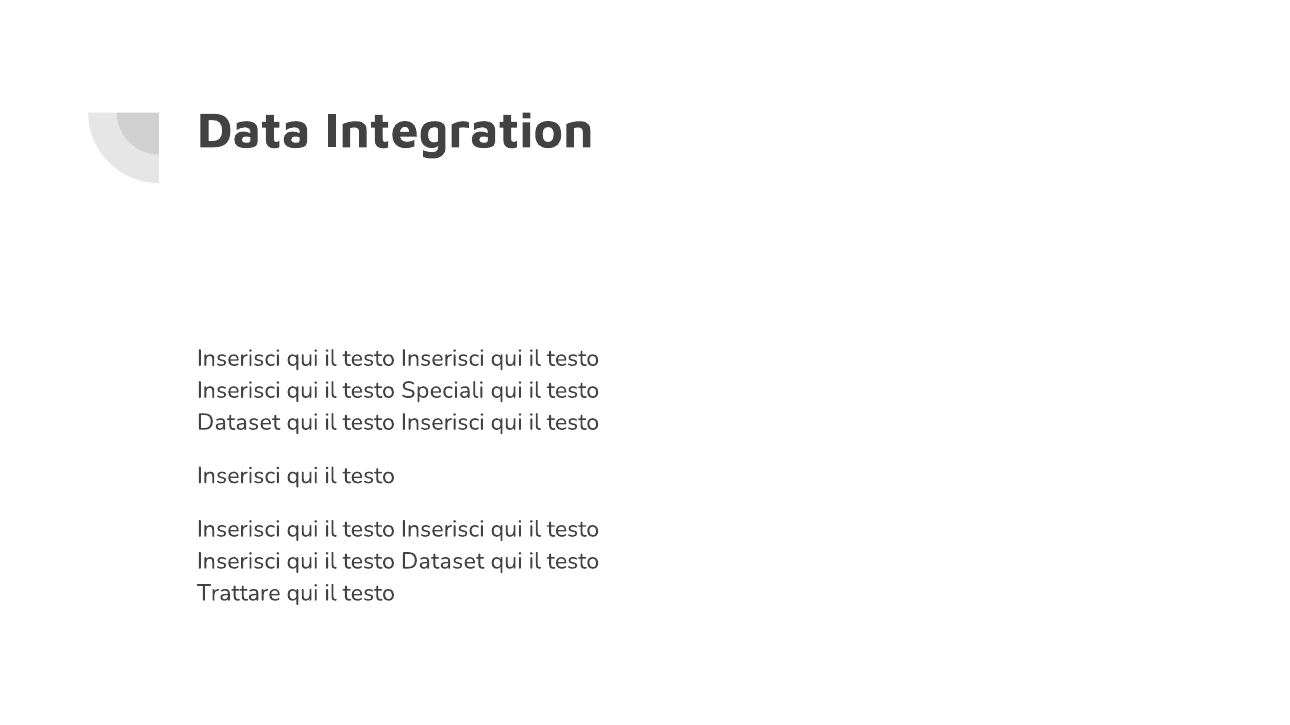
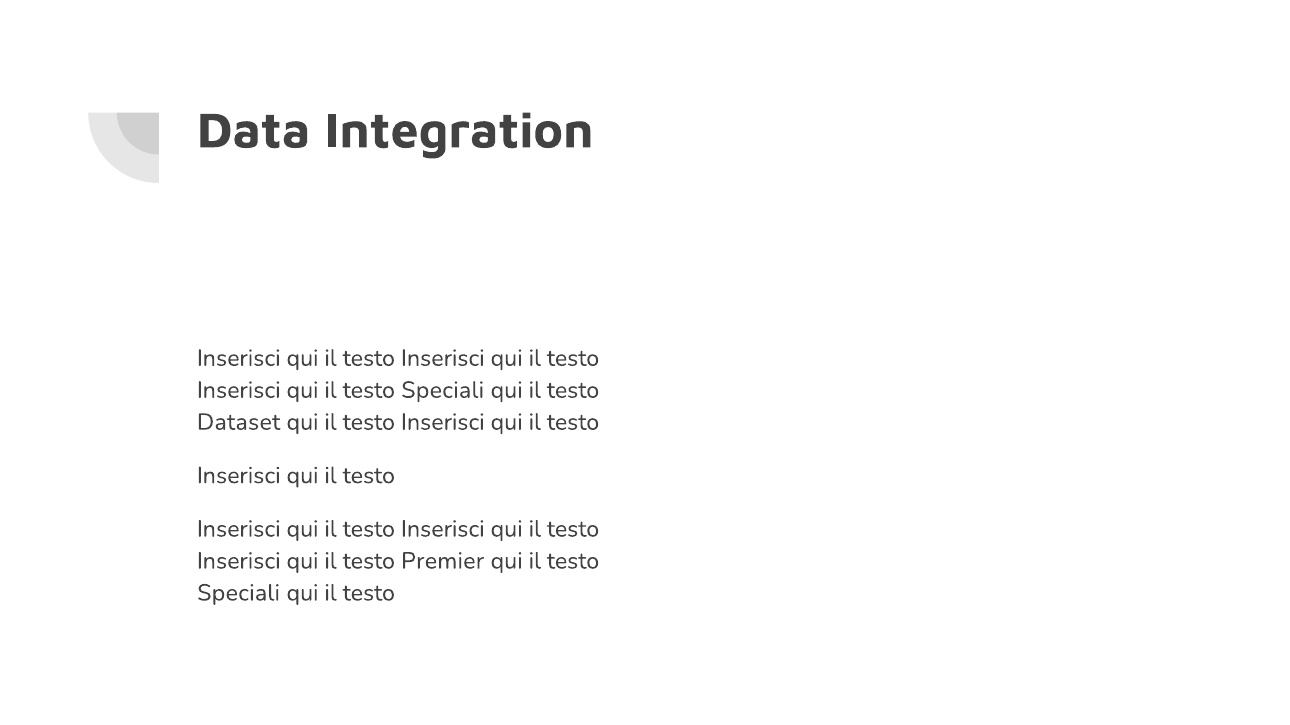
Dataset at (443, 561): Dataset -> Premier
Trattare at (239, 593): Trattare -> Speciali
